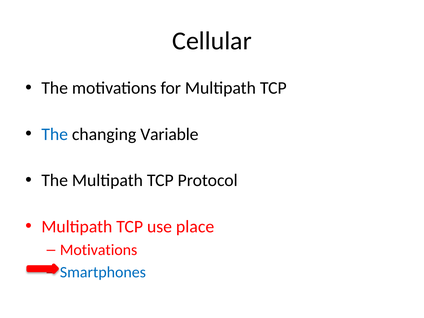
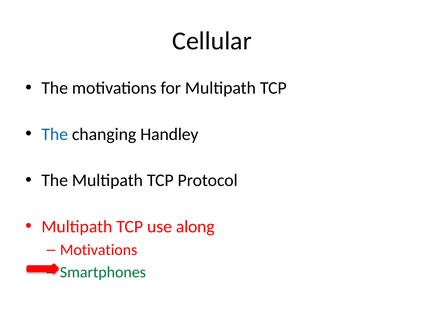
Variable: Variable -> Handley
place: place -> along
Smartphones colour: blue -> green
